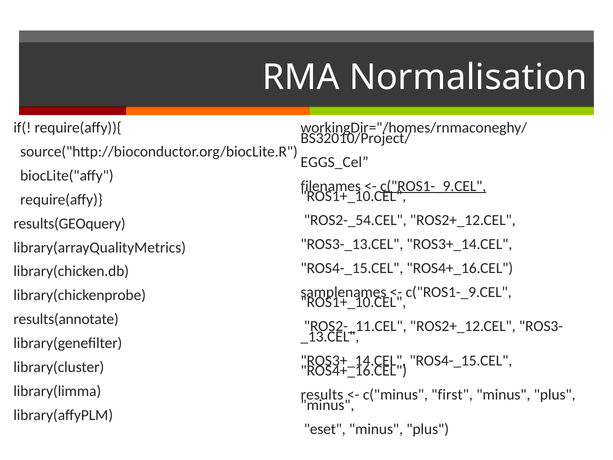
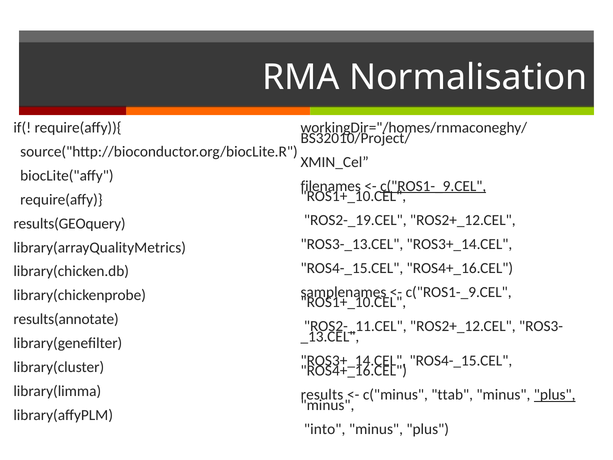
EGGS_Cel: EGGS_Cel -> XMIN_Cel
ROS2-_54.CEL: ROS2-_54.CEL -> ROS2-_19.CEL
first: first -> ttab
plus at (555, 395) underline: none -> present
eset: eset -> into
